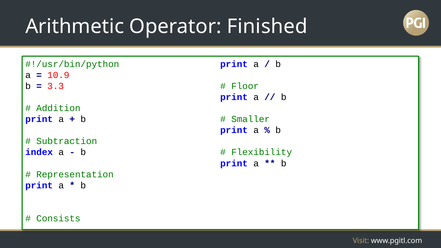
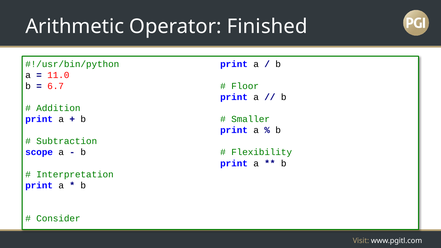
10.9: 10.9 -> 11.0
3.3: 3.3 -> 6.7
index: index -> scope
Representation: Representation -> Interpretation
Consists: Consists -> Consider
